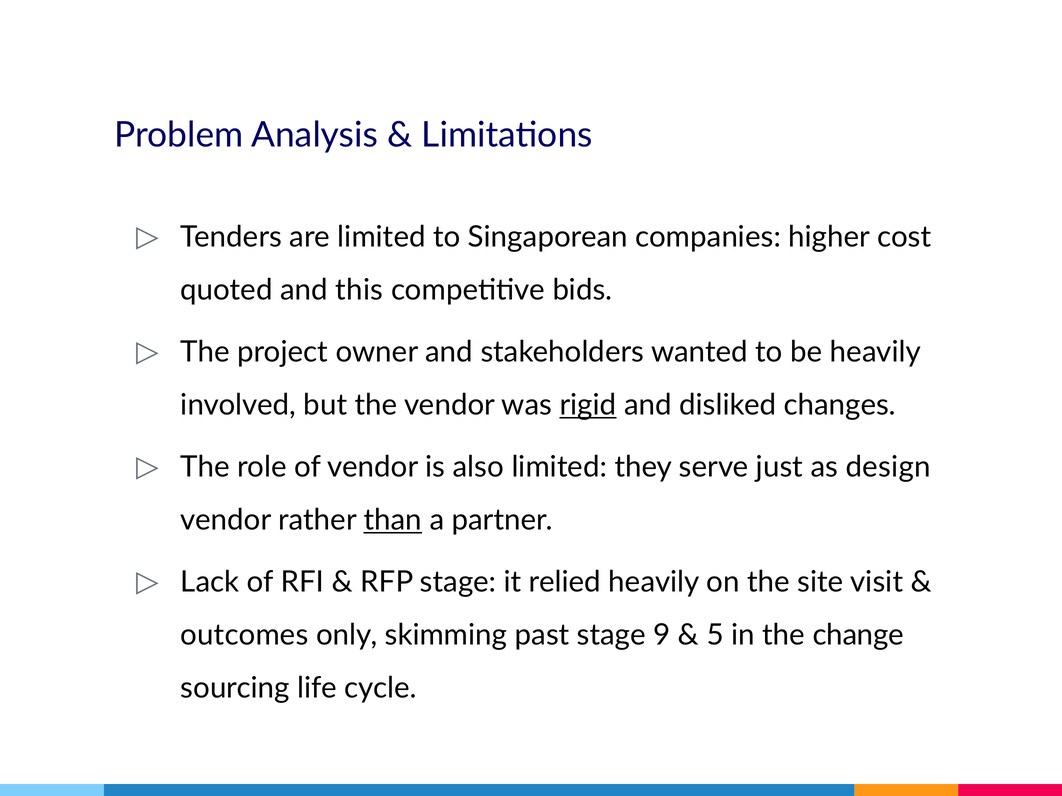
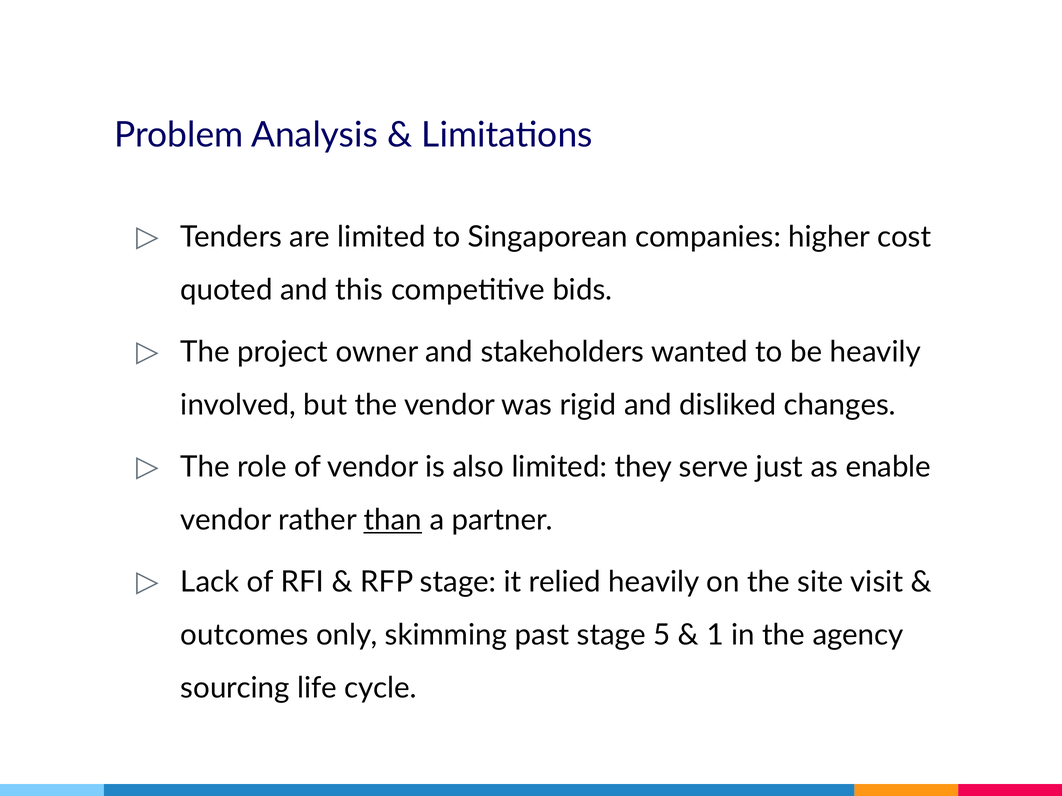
rigid underline: present -> none
design: design -> enable
9: 9 -> 5
5: 5 -> 1
change: change -> agency
